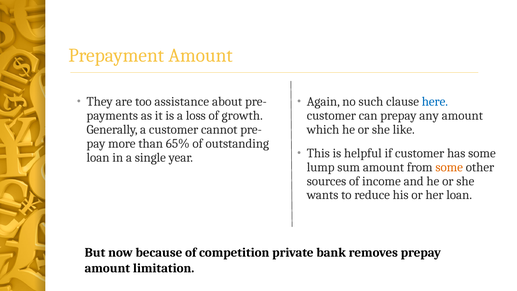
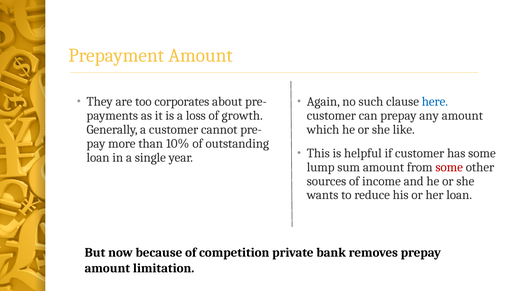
assistance: assistance -> corporates
65%: 65% -> 10%
some at (449, 167) colour: orange -> red
